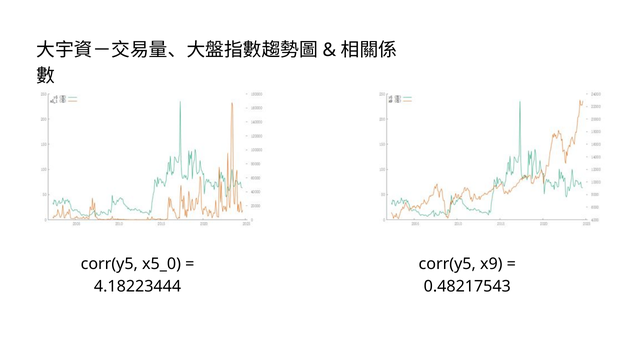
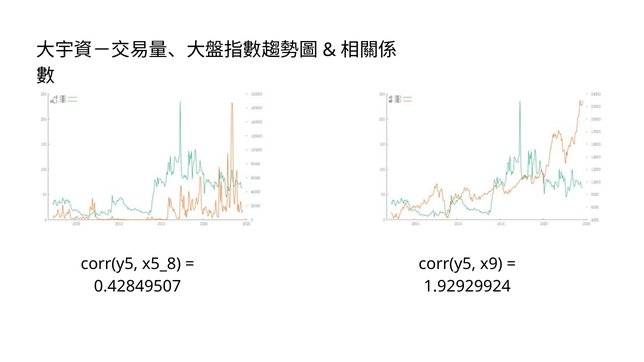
x5_0: x5_0 -> x5_8
4.18223444: 4.18223444 -> 0.42849507
0.48217543: 0.48217543 -> 1.92929924
